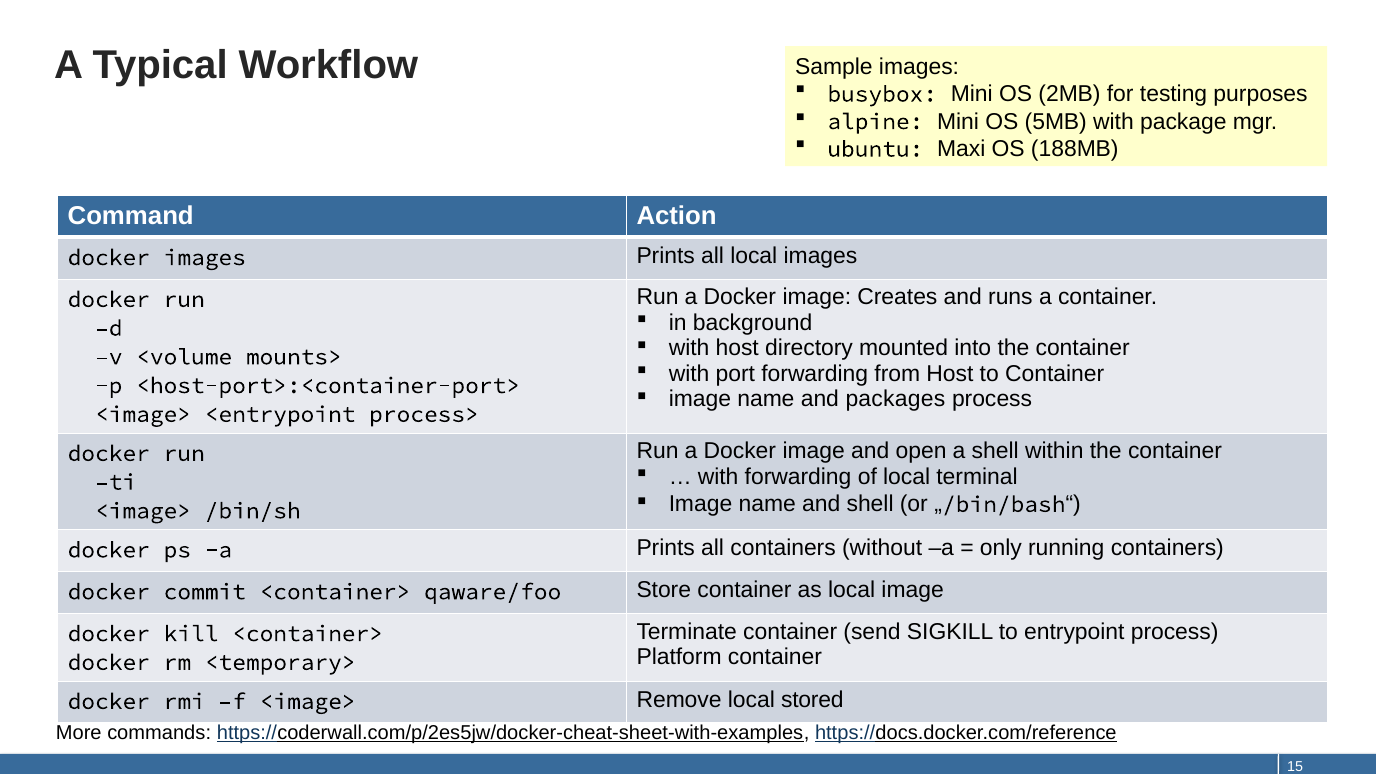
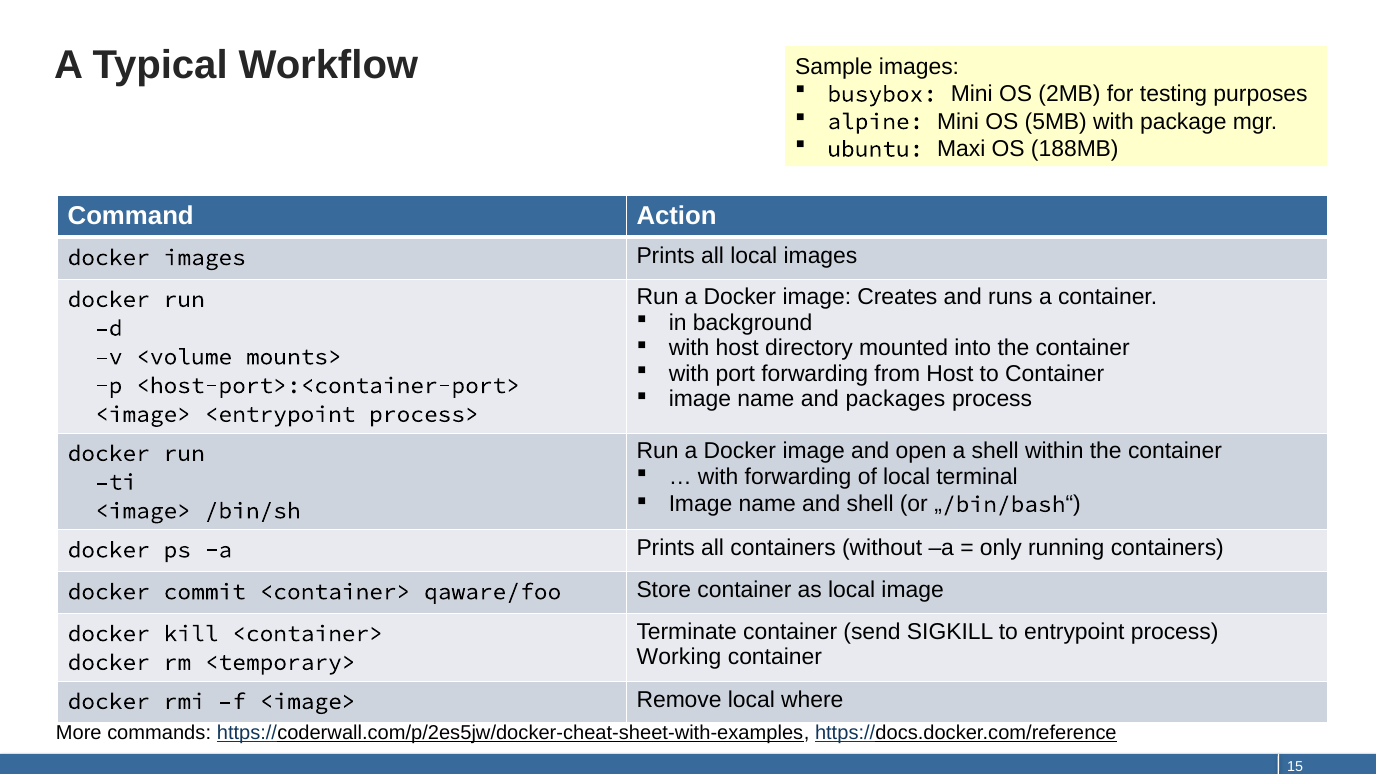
Platform: Platform -> Working
stored: stored -> where
